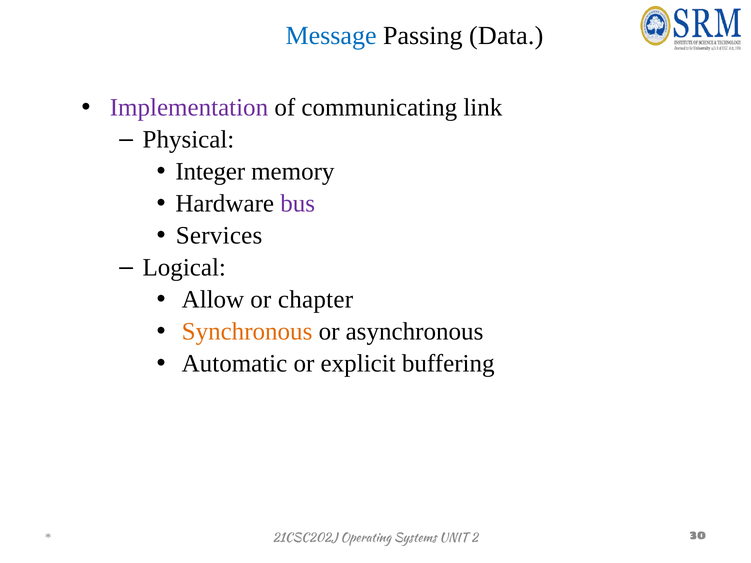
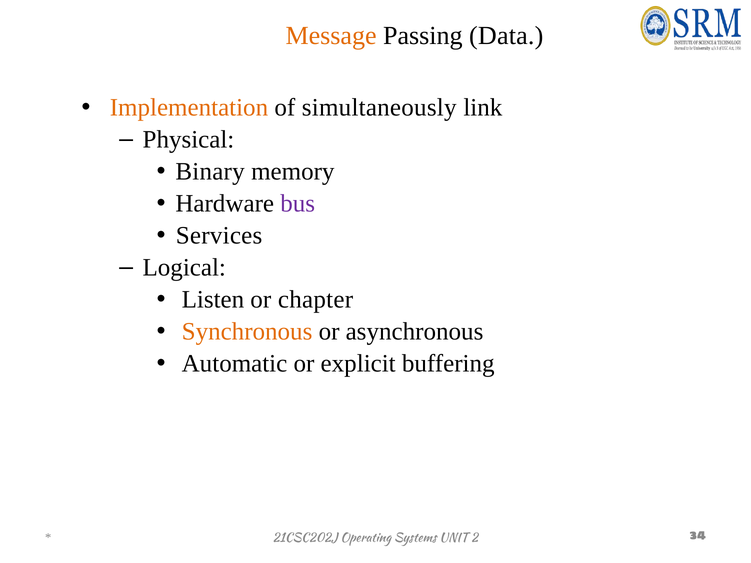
Message colour: blue -> orange
Implementation colour: purple -> orange
communicating: communicating -> simultaneously
Integer: Integer -> Binary
Allow: Allow -> Listen
30: 30 -> 34
